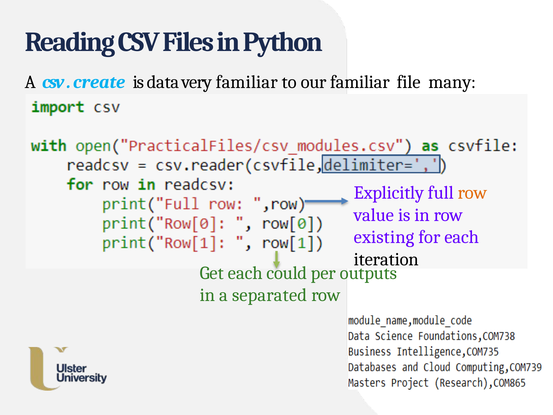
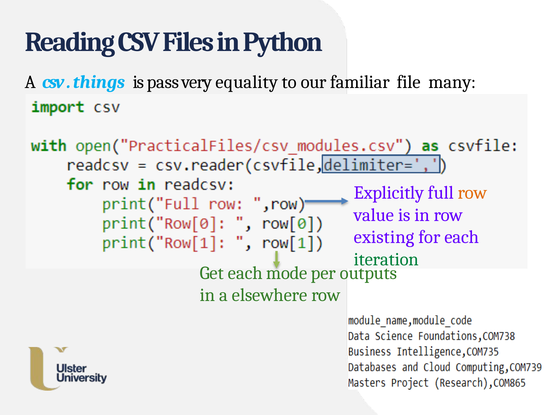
create: create -> things
data: data -> pass
very familiar: familiar -> equality
iteration colour: black -> green
could: could -> mode
separated: separated -> elsewhere
